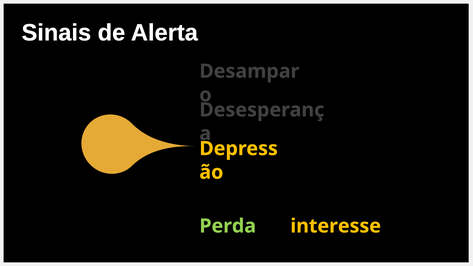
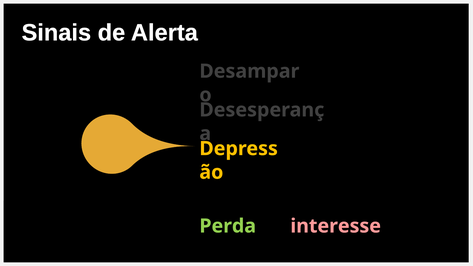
interesse colour: yellow -> pink
